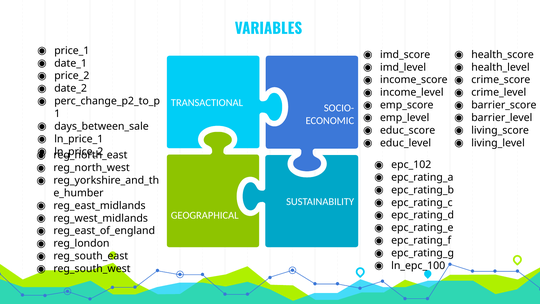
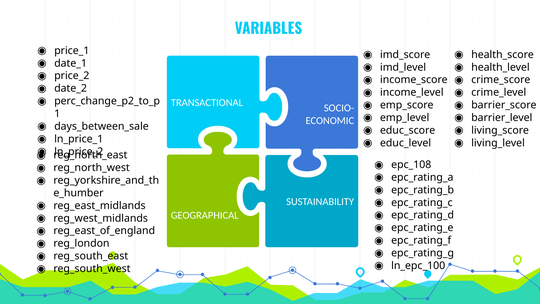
epc_102: epc_102 -> epc_108
